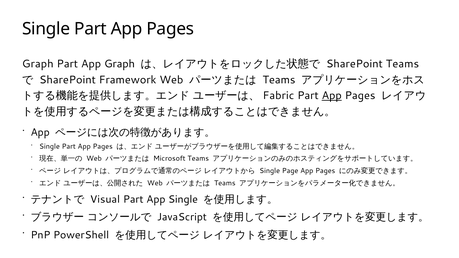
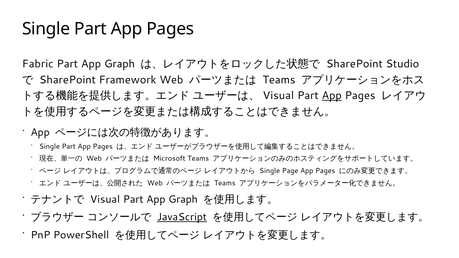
Graph at (38, 64): Graph -> Fabric
SharePoint Teams: Teams -> Studio
Fabric at (278, 96): Fabric -> Visual
Single at (183, 199): Single -> Graph
JavaScript underline: none -> present
